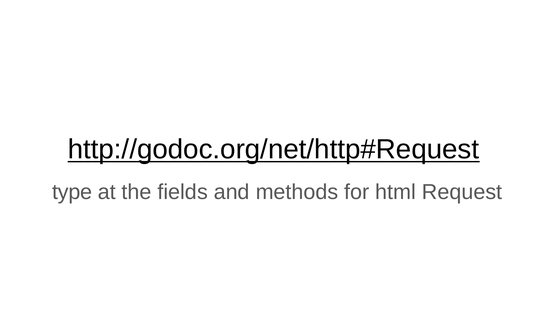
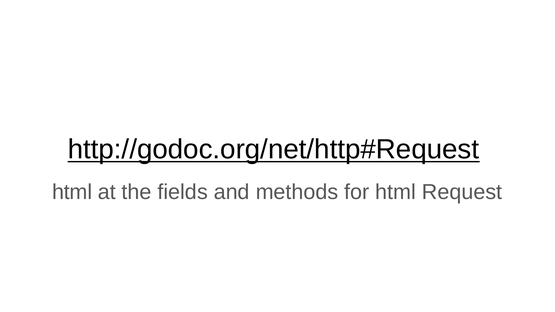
type at (72, 192): type -> html
